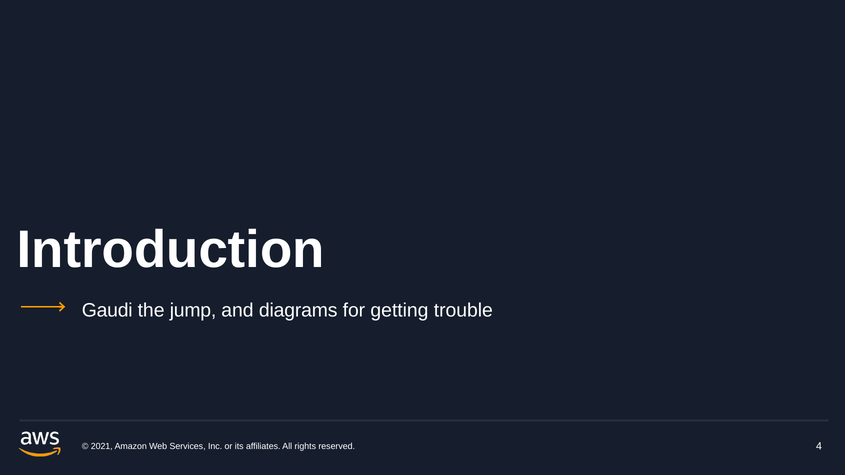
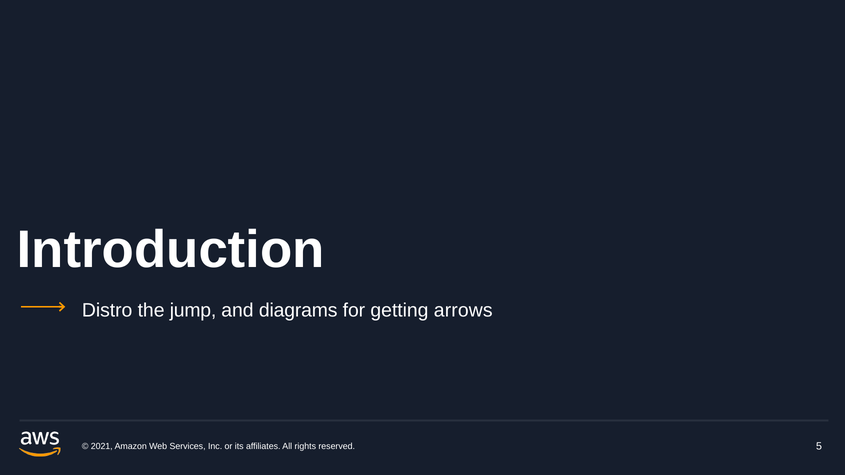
Gaudi: Gaudi -> Distro
trouble: trouble -> arrows
4: 4 -> 5
